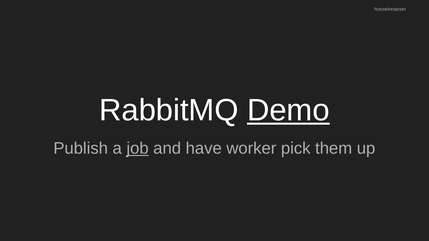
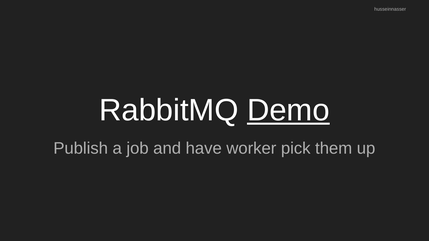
job underline: present -> none
